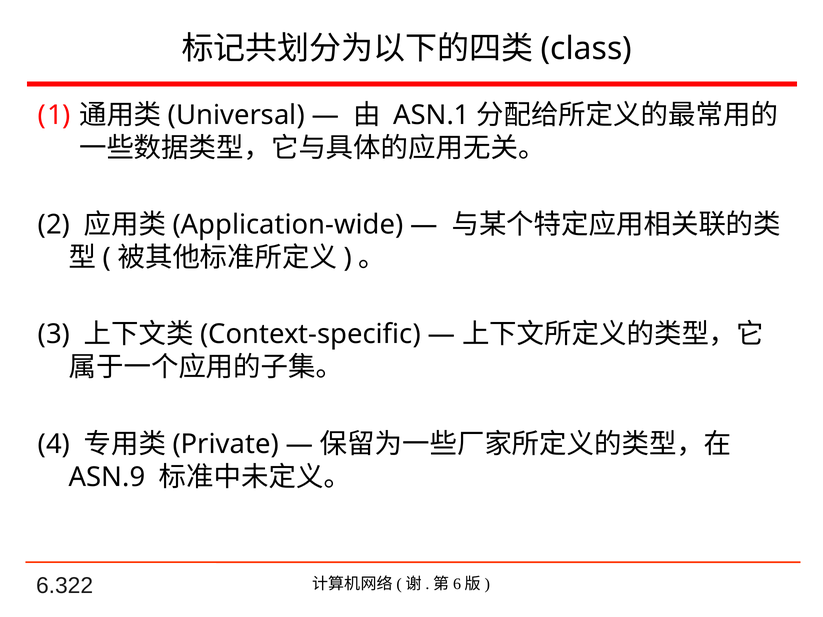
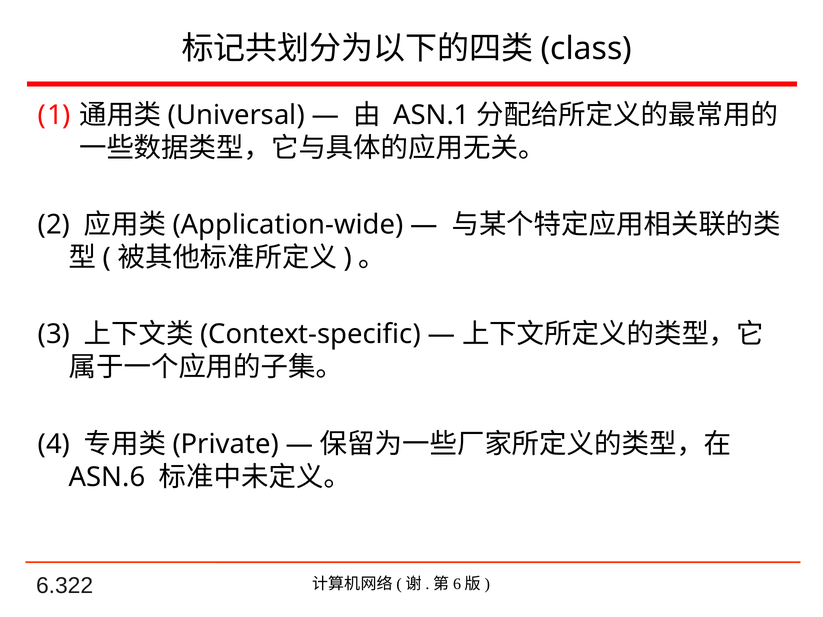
ASN.9: ASN.9 -> ASN.6
